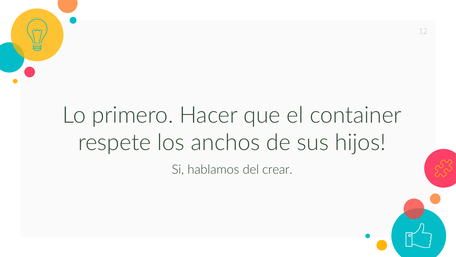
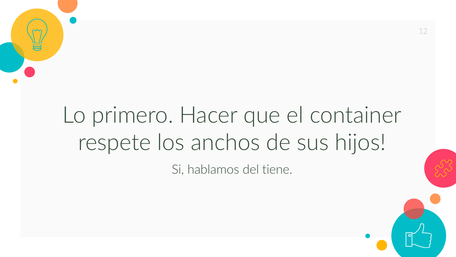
crear: crear -> tiene
